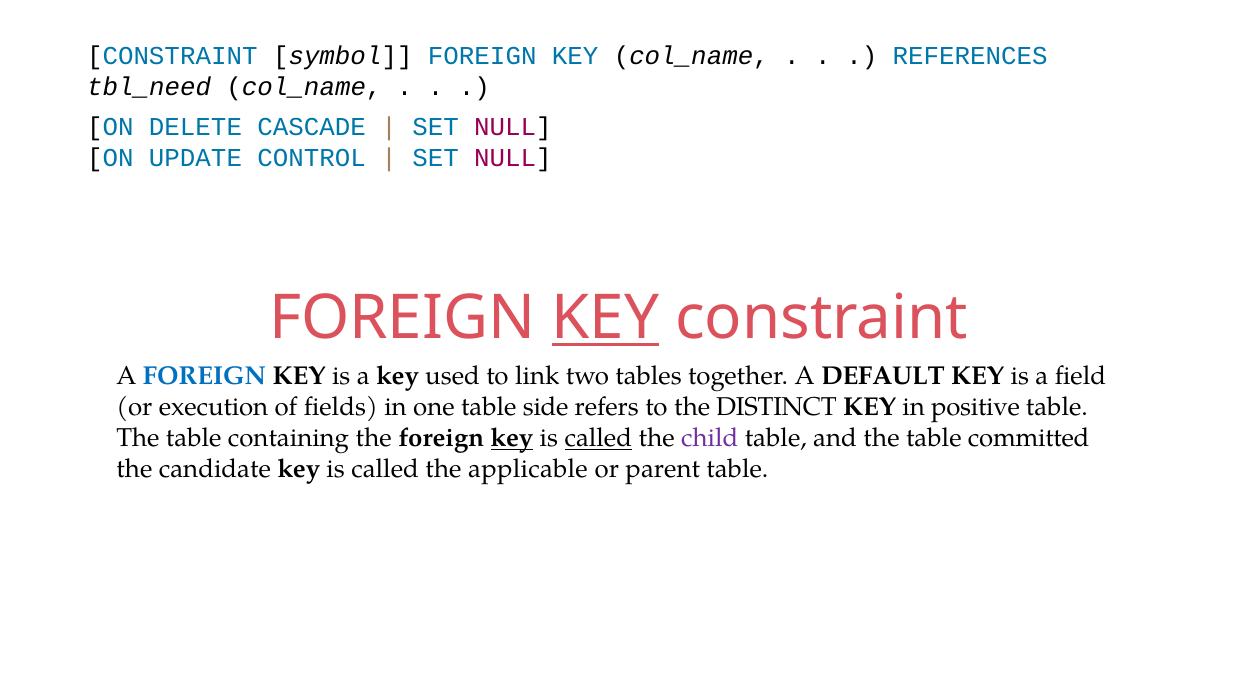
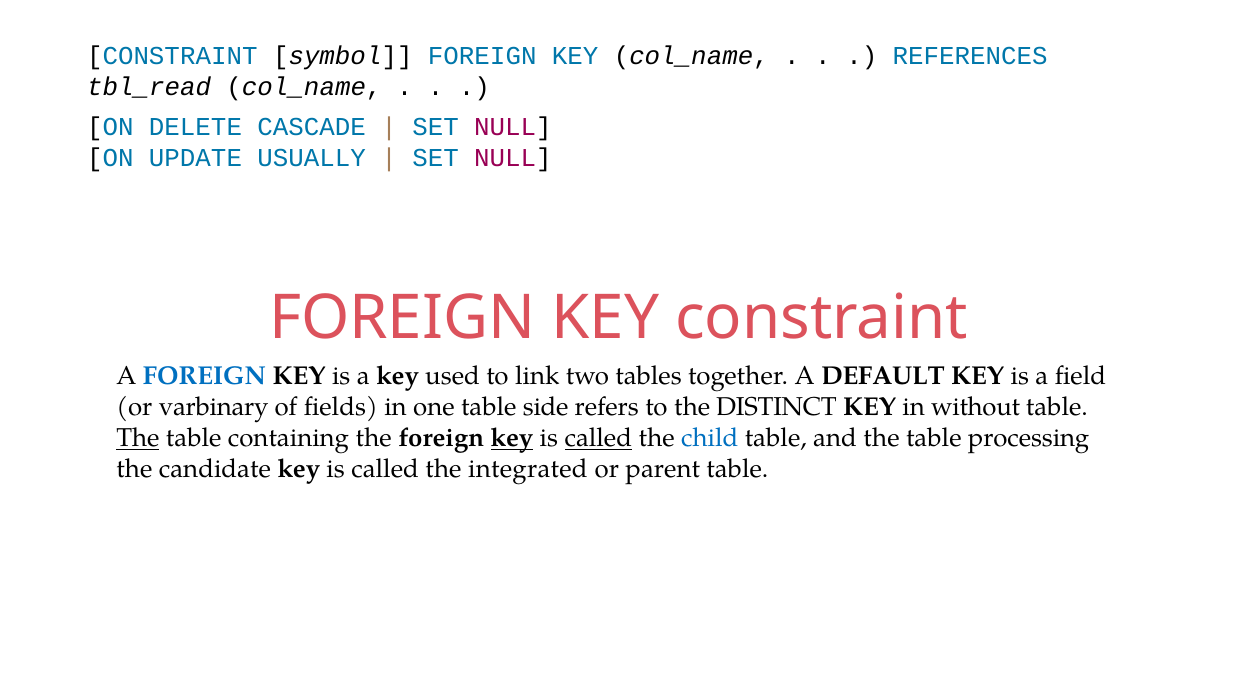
tbl_need: tbl_need -> tbl_read
CONTROL: CONTROL -> USUALLY
KEY at (605, 318) underline: present -> none
execution: execution -> varbinary
positive: positive -> without
The at (138, 439) underline: none -> present
child colour: purple -> blue
committed: committed -> processing
applicable: applicable -> integrated
